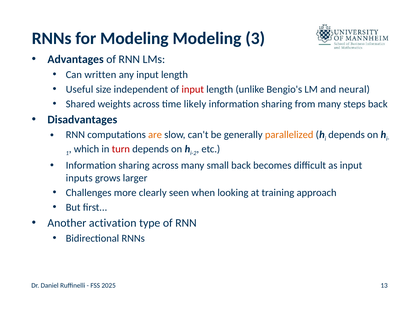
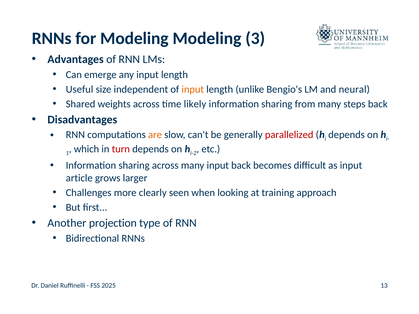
written: written -> emerge
input at (193, 89) colour: red -> orange
parallelized colour: orange -> red
many small: small -> input
inputs: inputs -> article
activation: activation -> projection
